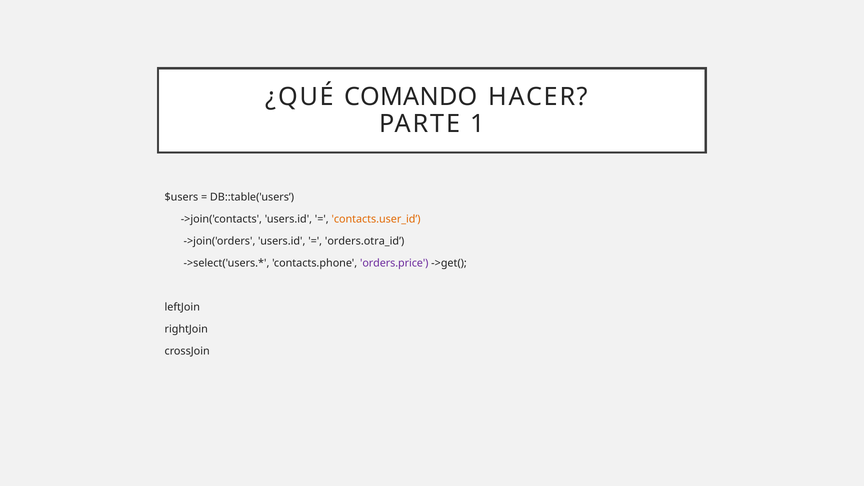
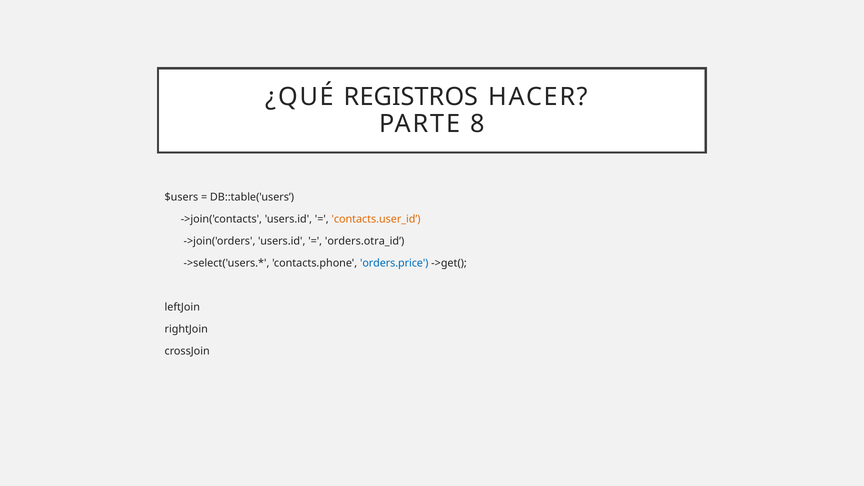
COMANDO: COMANDO -> REGISTROS
1: 1 -> 8
orders.price colour: purple -> blue
